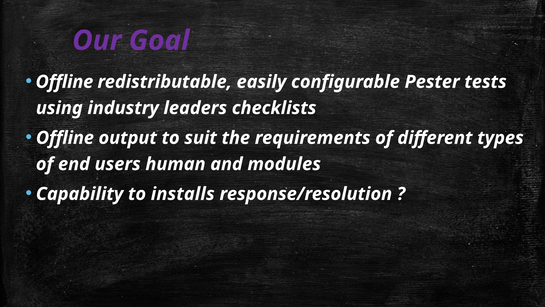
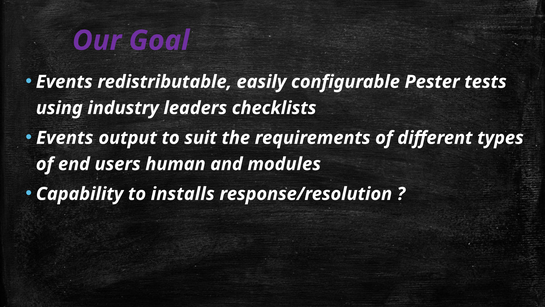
Offline at (64, 82): Offline -> Events
Offline at (65, 138): Offline -> Events
